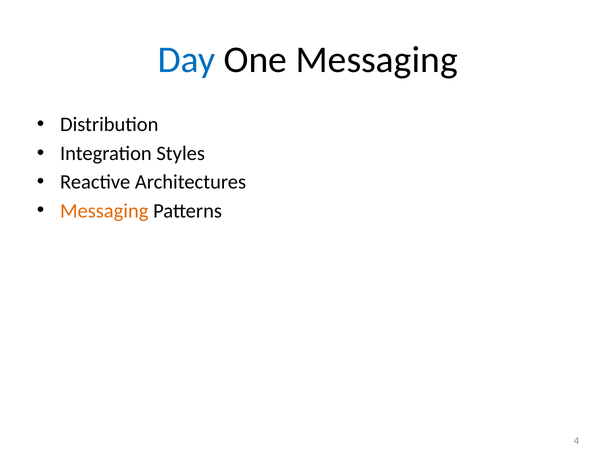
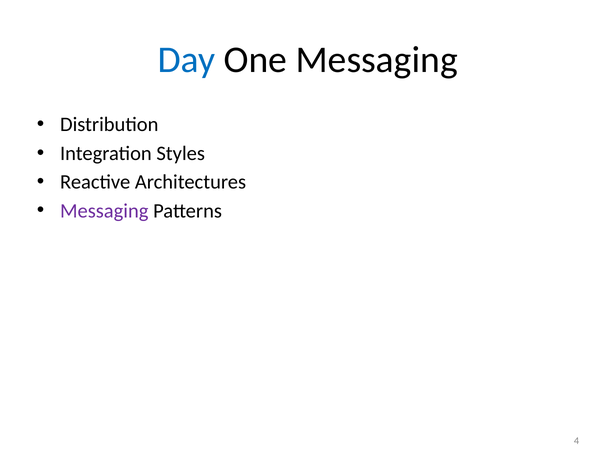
Messaging at (104, 211) colour: orange -> purple
